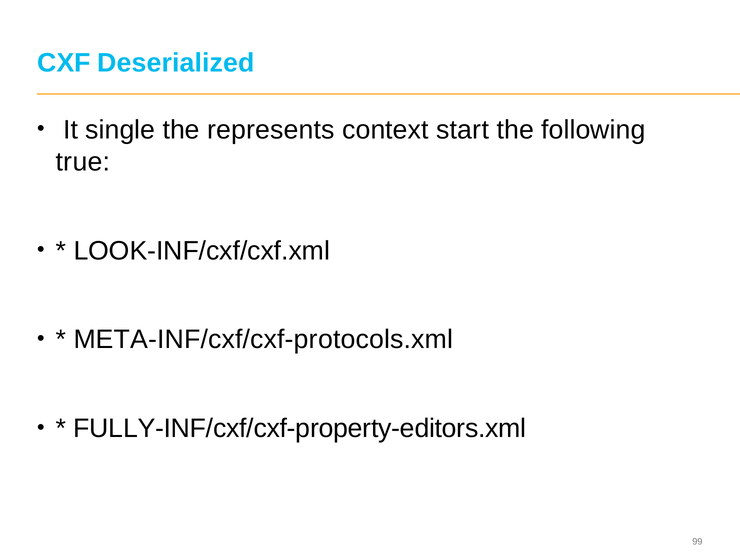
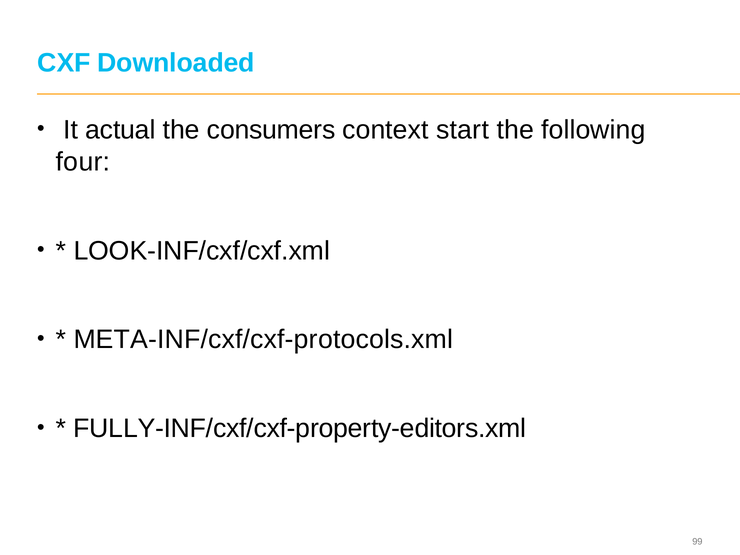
Deserialized: Deserialized -> Downloaded
single: single -> actual
represents: represents -> consumers
true: true -> four
